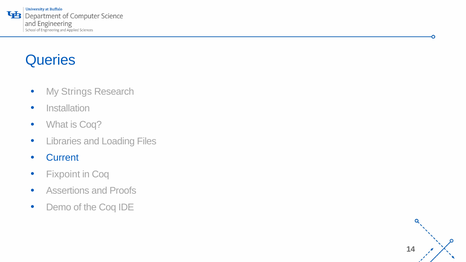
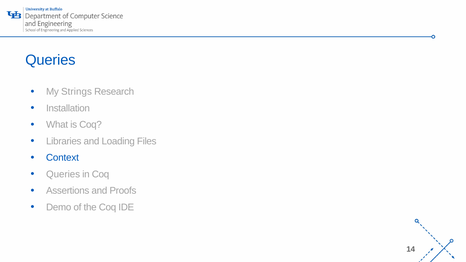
Current: Current -> Context
Fixpoint at (63, 174): Fixpoint -> Queries
